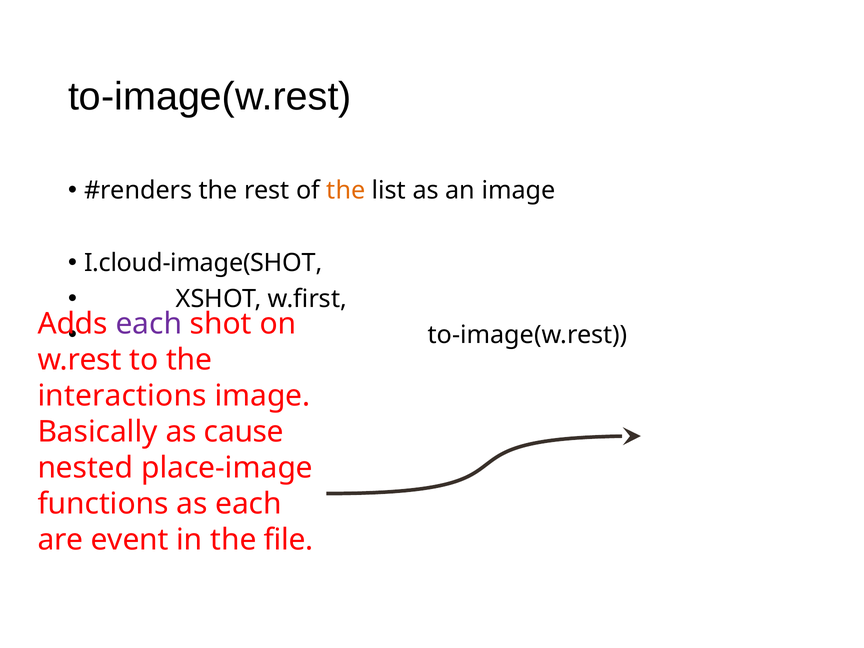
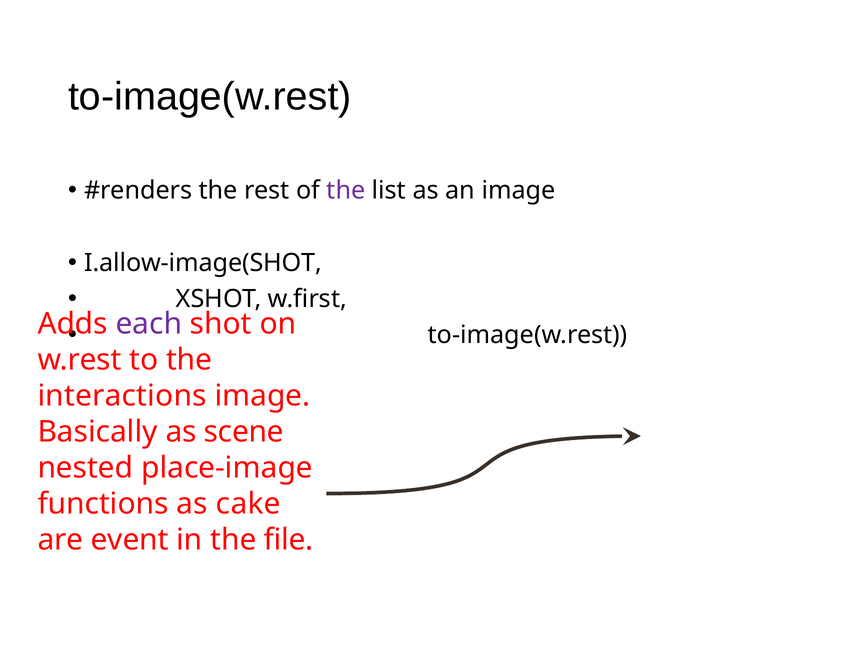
the at (346, 190) colour: orange -> purple
I.cloud-image(SHOT: I.cloud-image(SHOT -> I.allow-image(SHOT
cause: cause -> scene
as each: each -> cake
